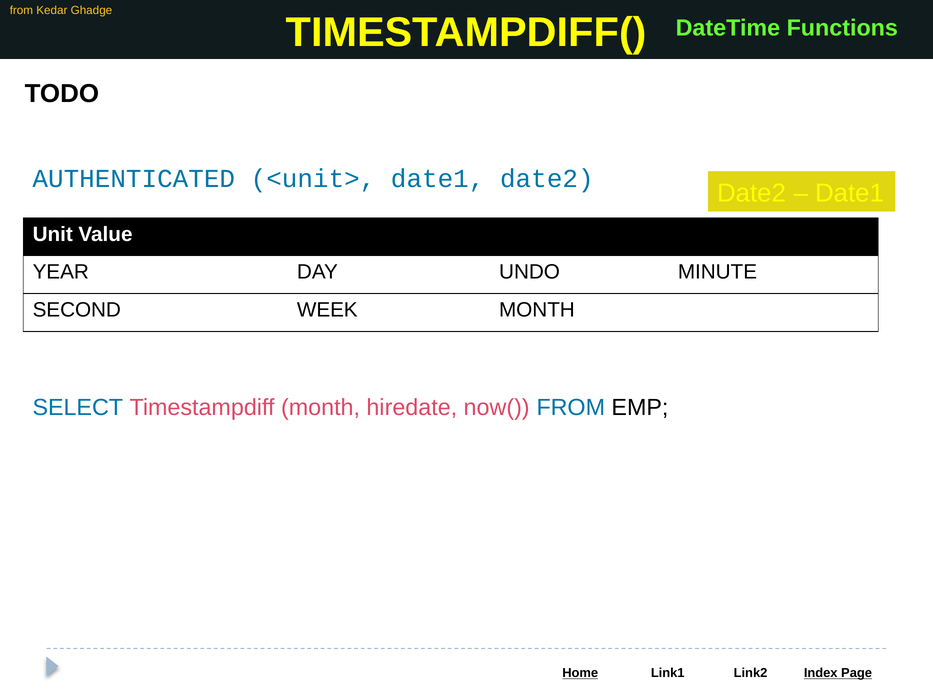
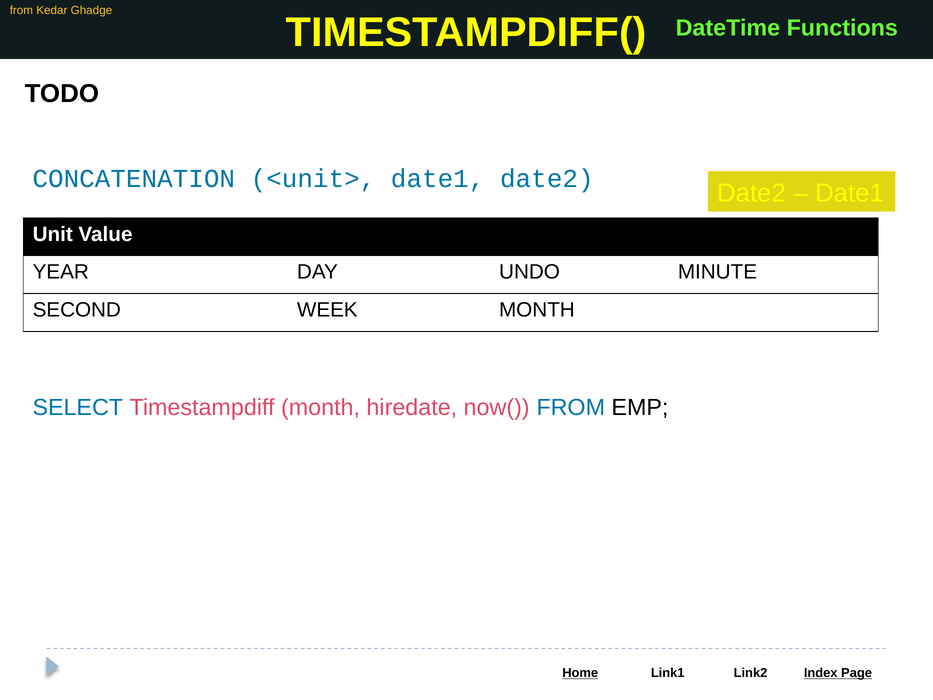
AUTHENTICATED: AUTHENTICATED -> CONCATENATION
